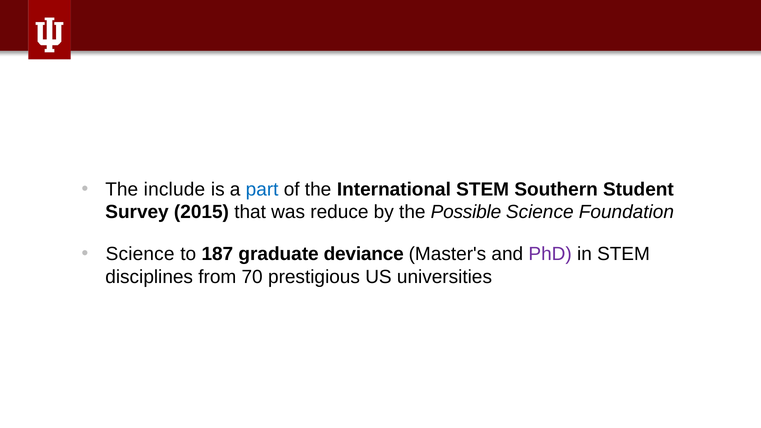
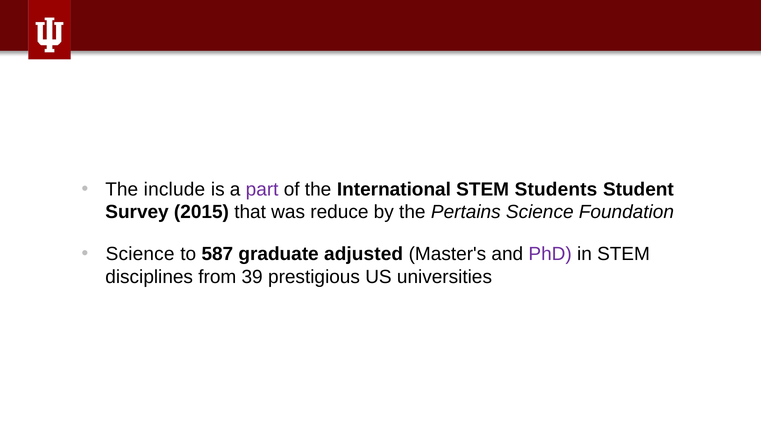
part colour: blue -> purple
Southern: Southern -> Students
Possible: Possible -> Pertains
187: 187 -> 587
deviance: deviance -> adjusted
70: 70 -> 39
